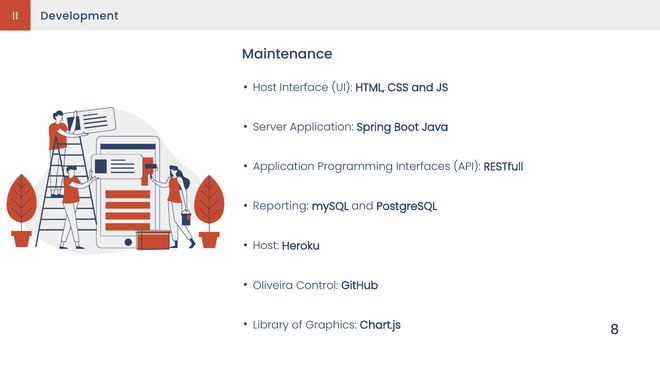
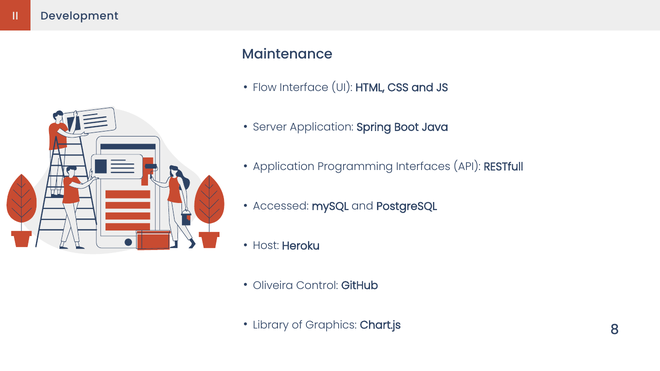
Host at (265, 88): Host -> Flow
Reporting: Reporting -> Accessed
